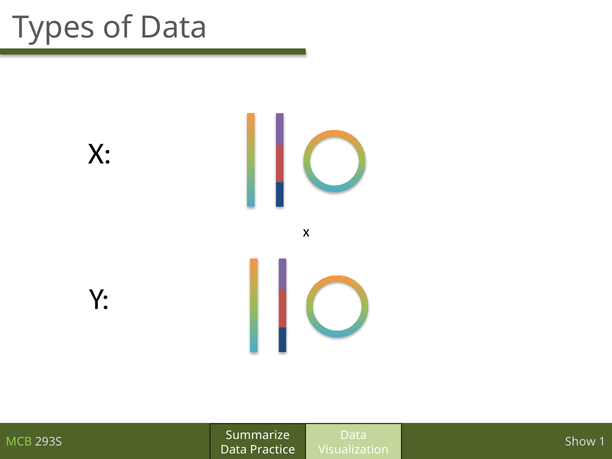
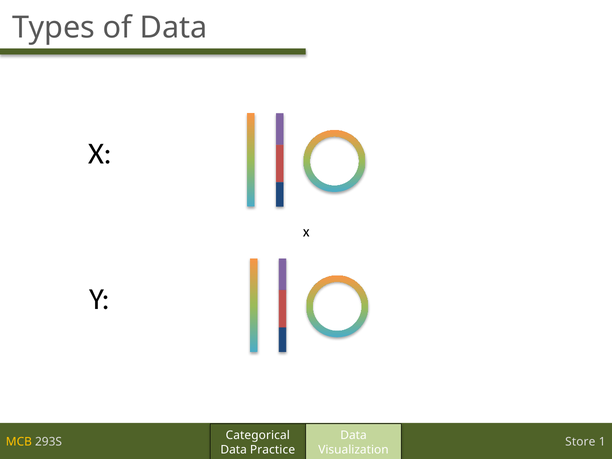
Summarize: Summarize -> Categorical
MCB colour: light green -> yellow
Show: Show -> Store
